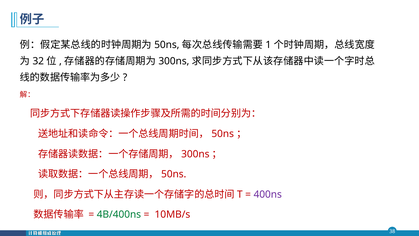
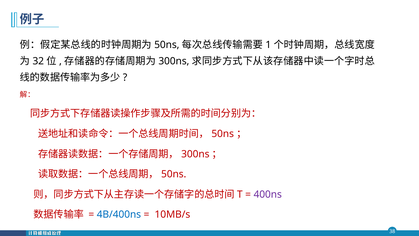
4B/400ns colour: green -> blue
